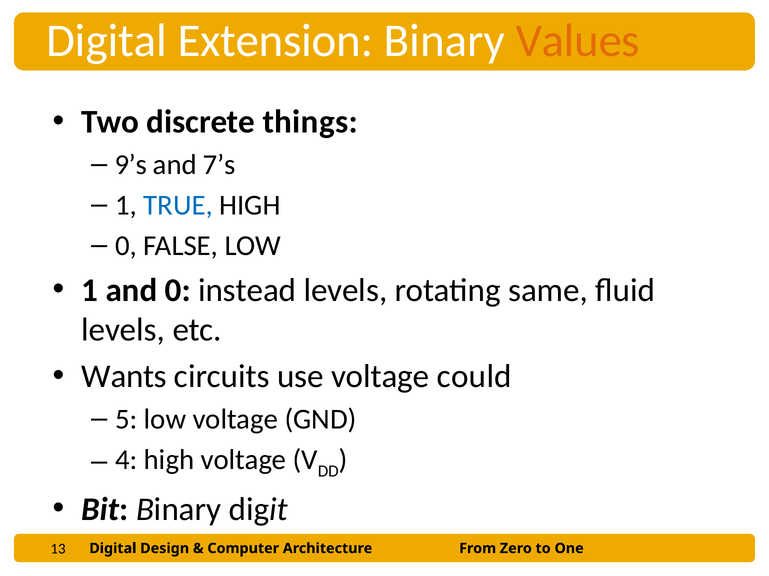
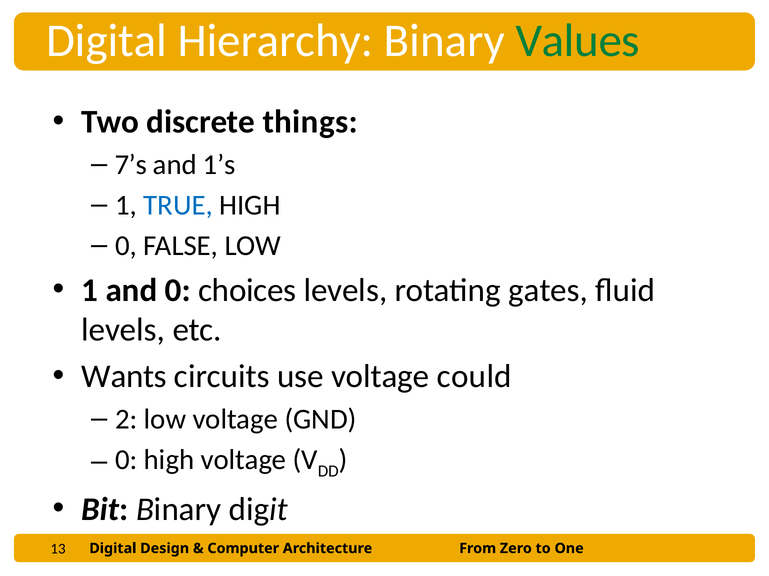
Extension: Extension -> Hierarchy
Values colour: orange -> green
9’s: 9’s -> 7’s
7’s: 7’s -> 1’s
instead: instead -> choices
same: same -> gates
5: 5 -> 2
4 at (126, 461): 4 -> 0
